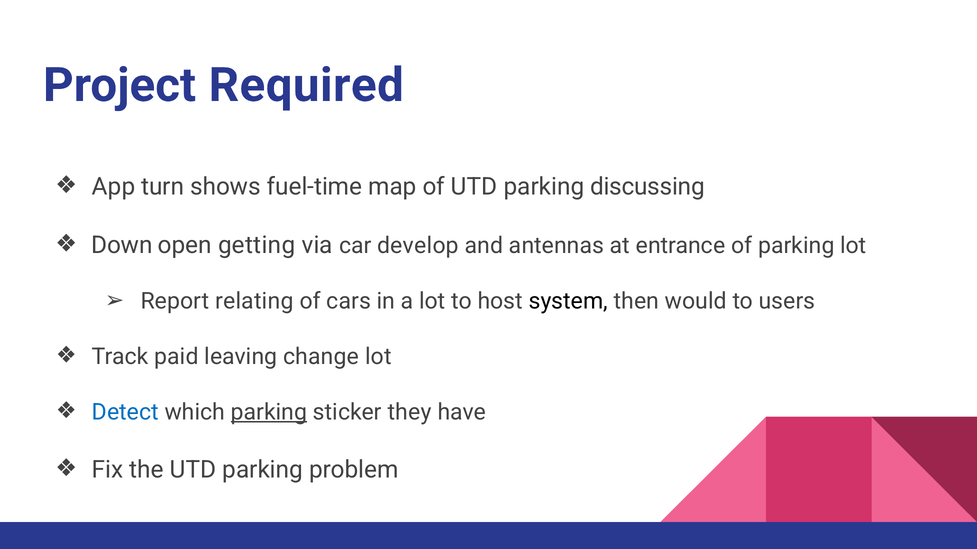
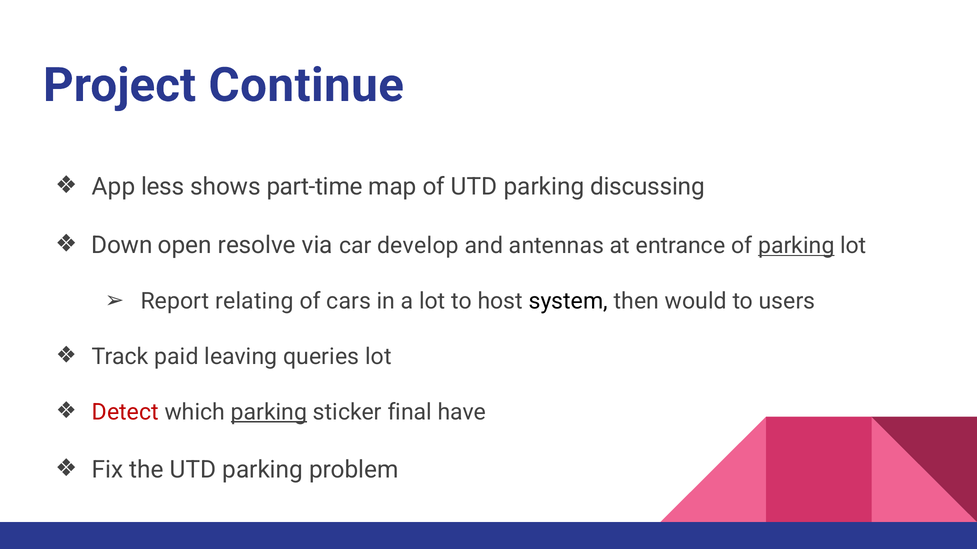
Required: Required -> Continue
turn: turn -> less
fuel-time: fuel-time -> part-time
getting: getting -> resolve
parking at (796, 246) underline: none -> present
change: change -> queries
Detect colour: blue -> red
they: they -> final
